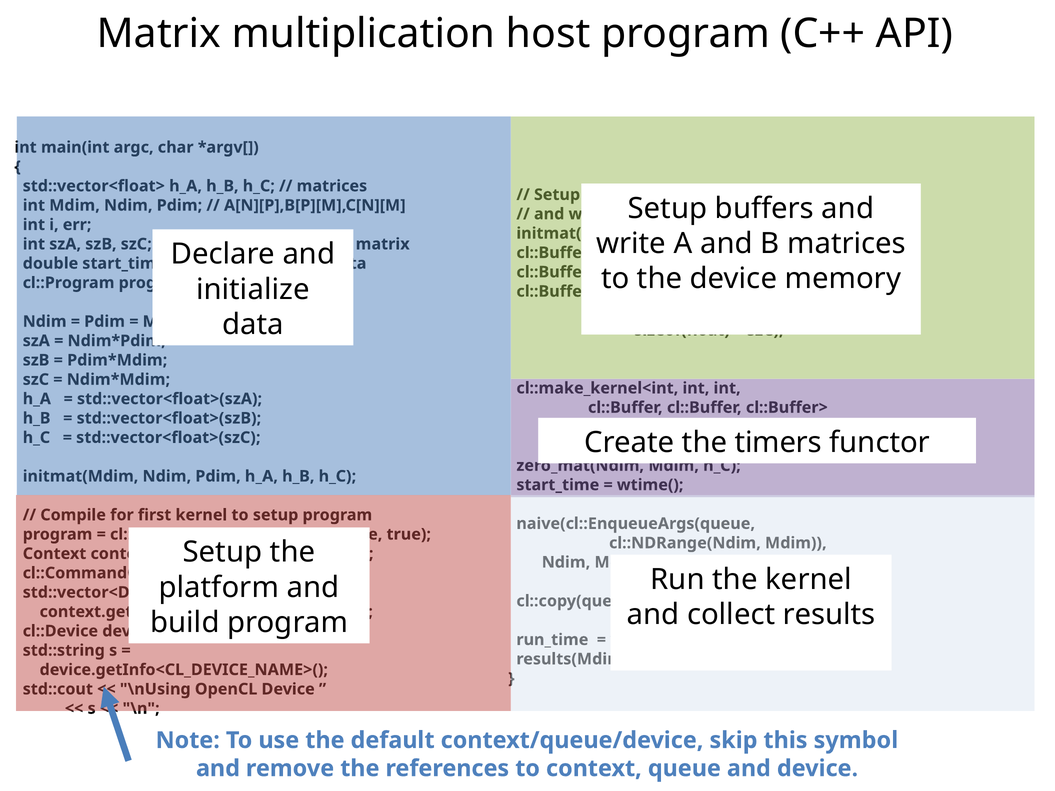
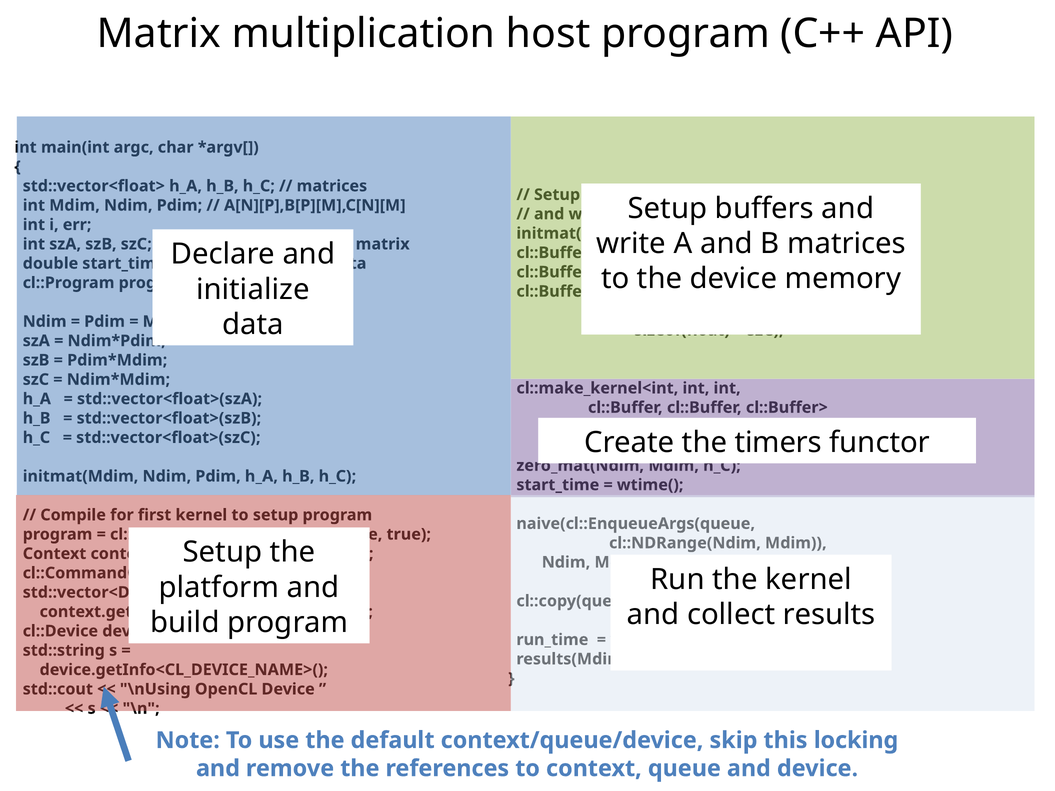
symbol: symbol -> locking
